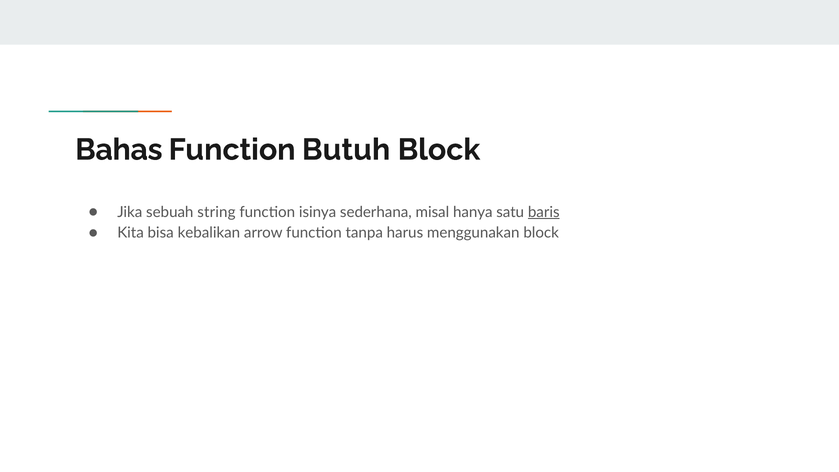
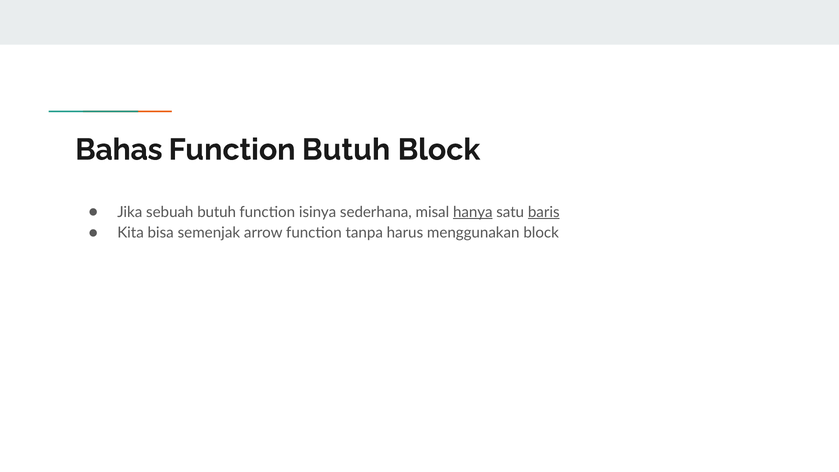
sebuah string: string -> butuh
hanya underline: none -> present
kebalikan: kebalikan -> semenjak
